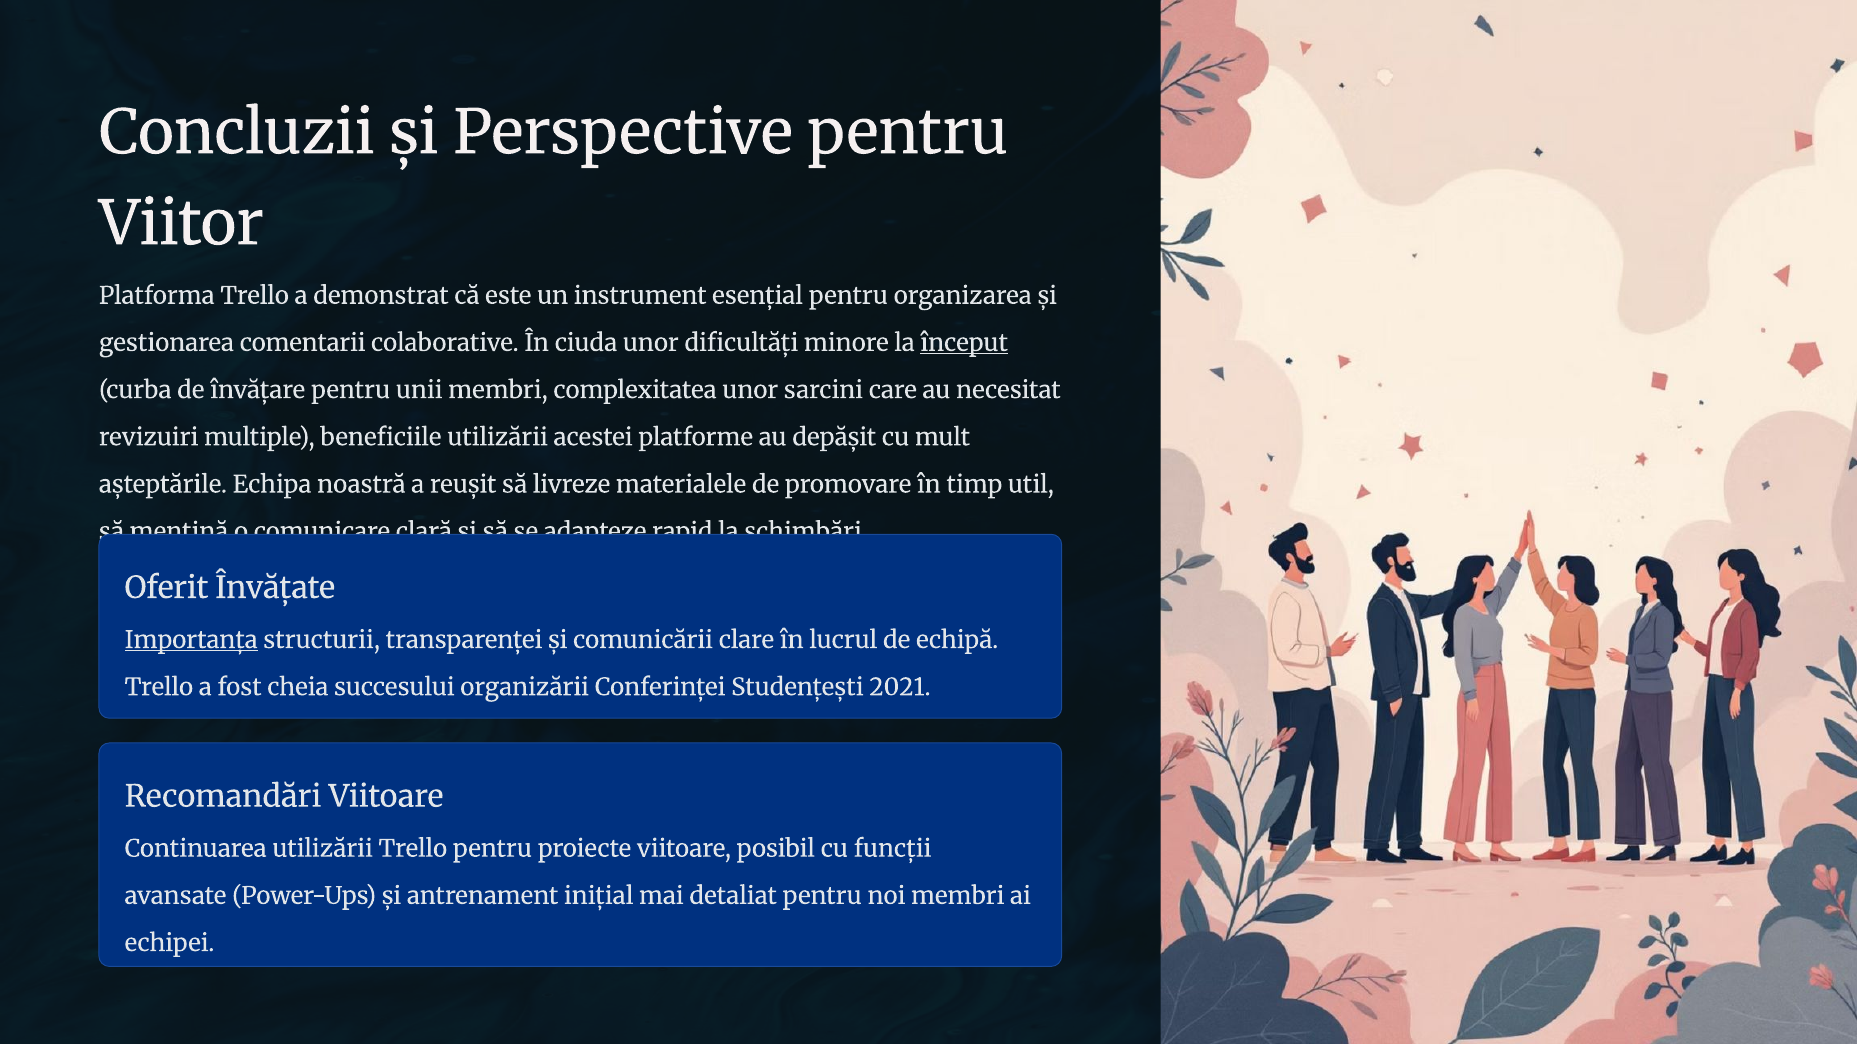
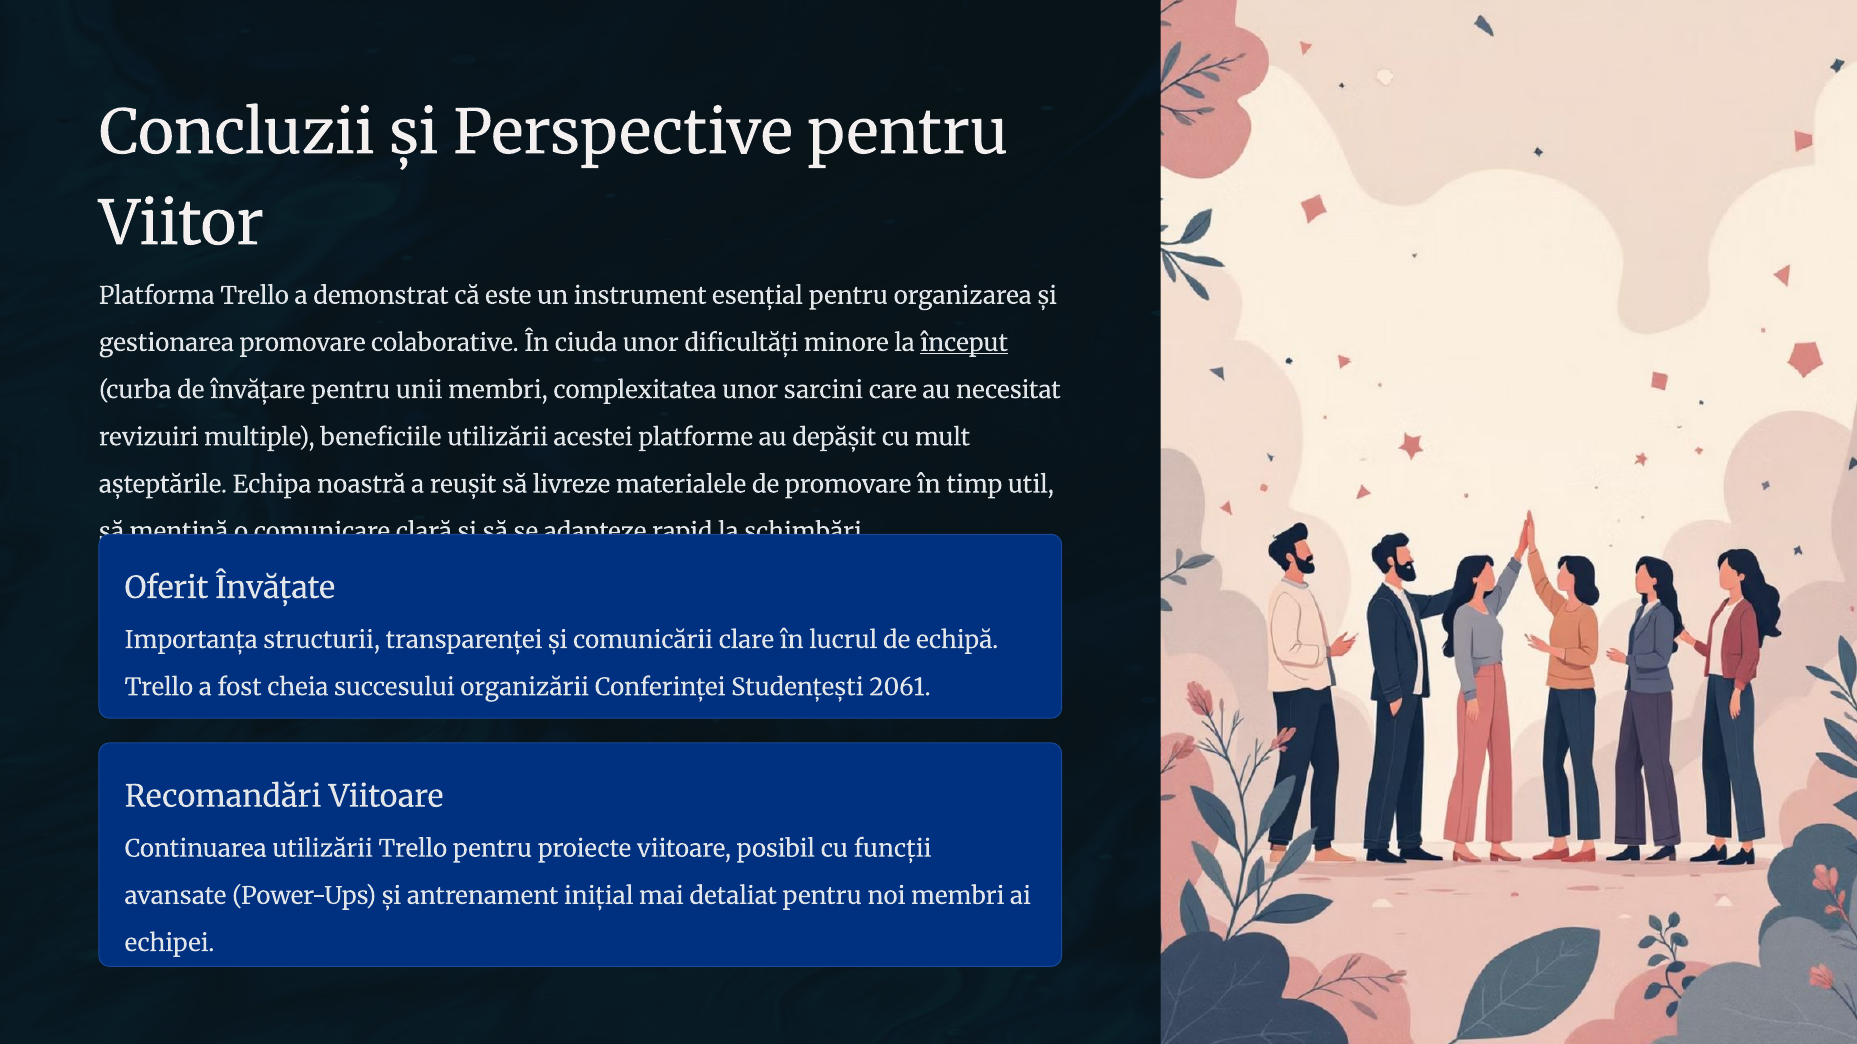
gestionarea comentarii: comentarii -> promovare
Importanța underline: present -> none
2021: 2021 -> 2061
